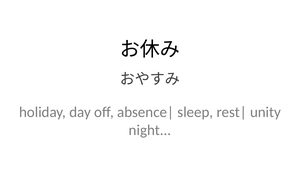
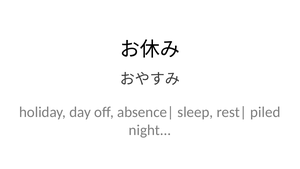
unity: unity -> piled
